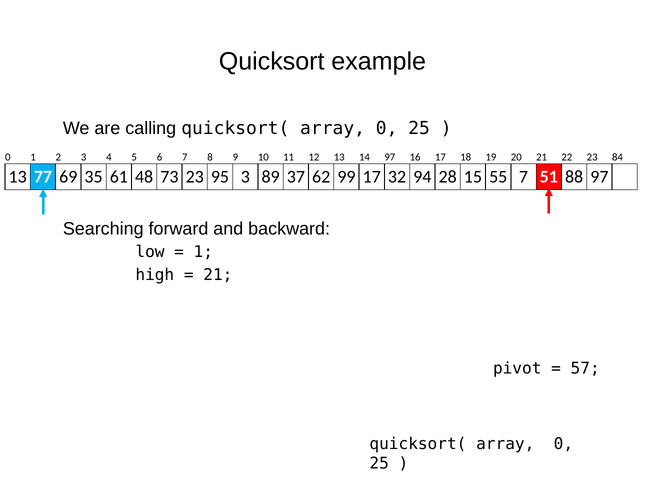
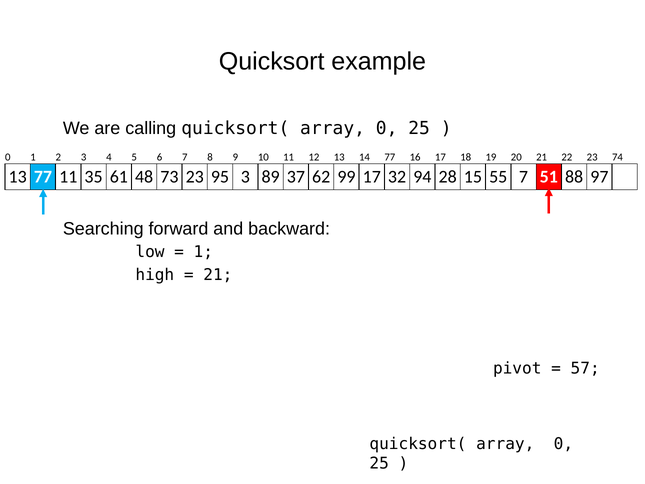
14 97: 97 -> 77
84: 84 -> 74
77 69: 69 -> 11
